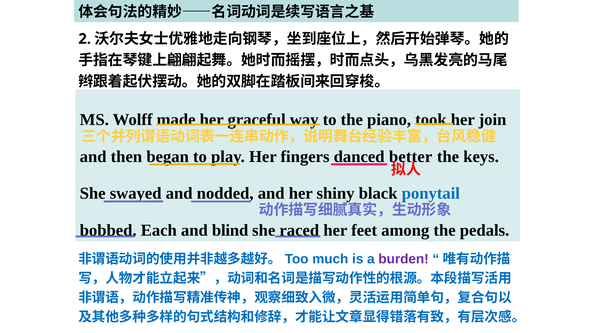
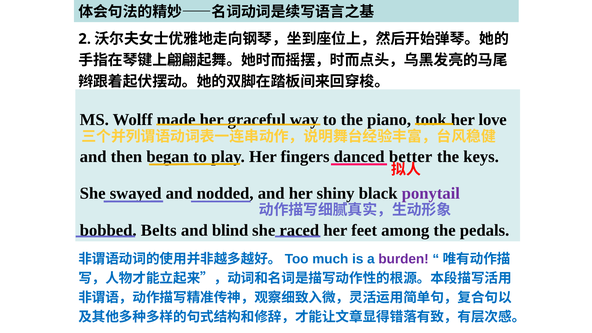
join: join -> love
ponytail colour: blue -> purple
Each: Each -> Belts
